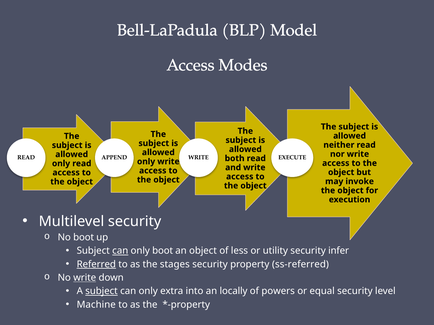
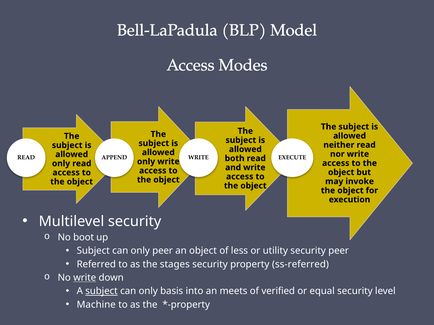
can at (120, 251) underline: present -> none
only boot: boot -> peer
security infer: infer -> peer
Referred underline: present -> none
extra: extra -> basis
locally: locally -> meets
powers: powers -> verified
